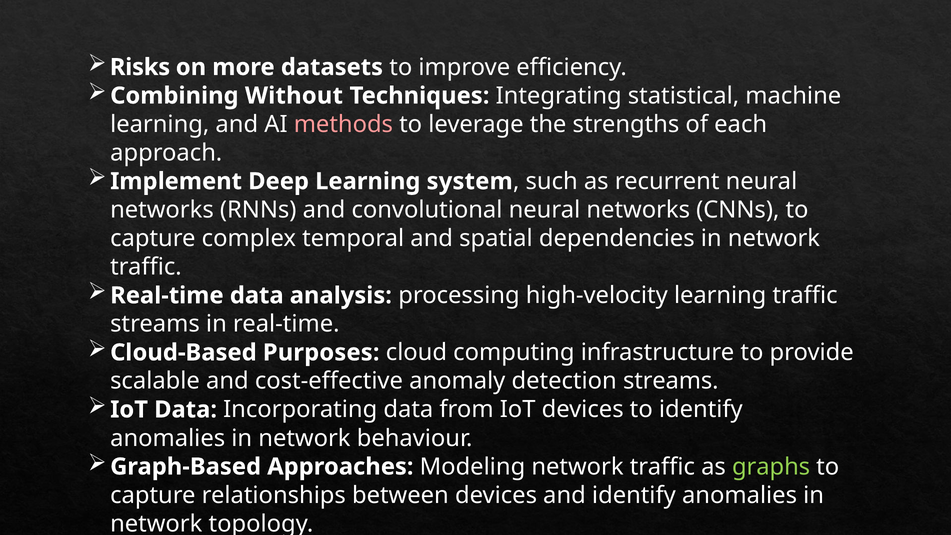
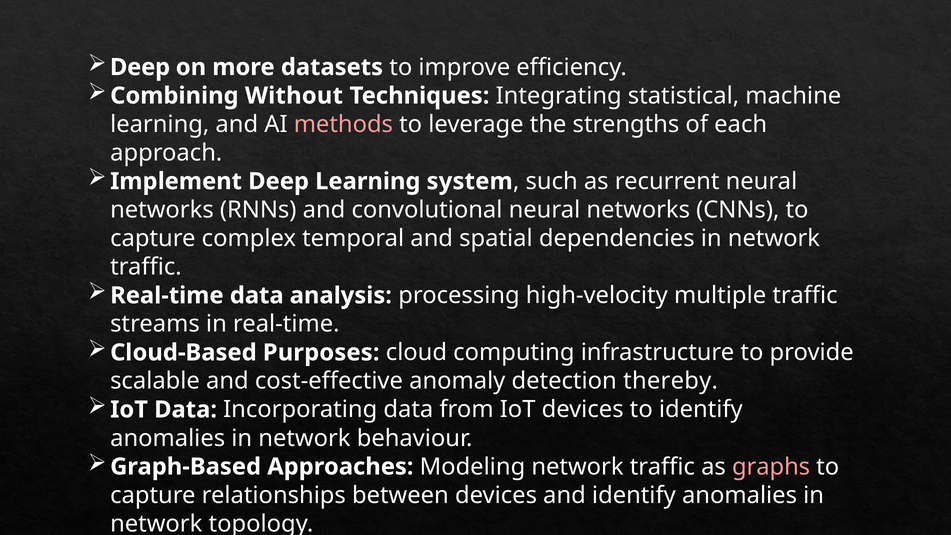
Risks at (140, 67): Risks -> Deep
high-velocity learning: learning -> multiple
detection streams: streams -> thereby
graphs colour: light green -> pink
